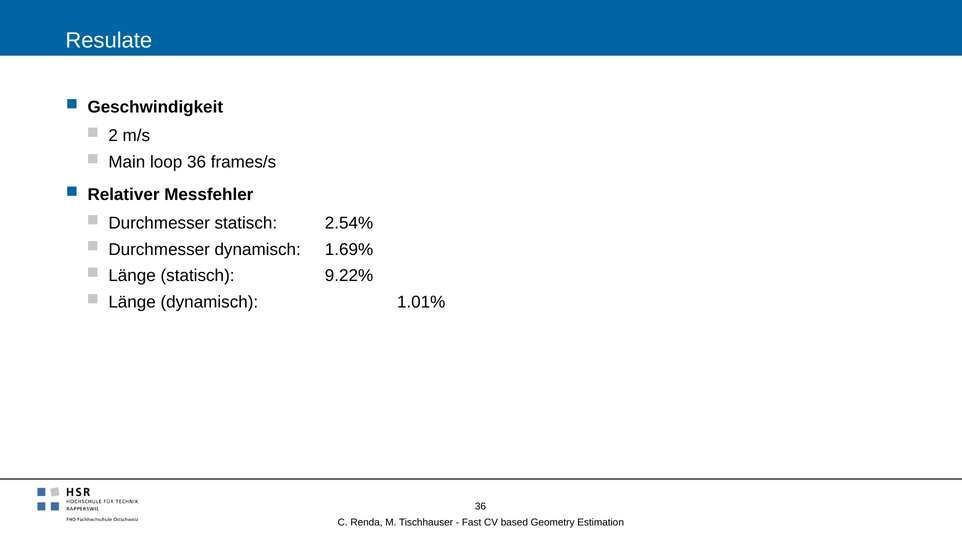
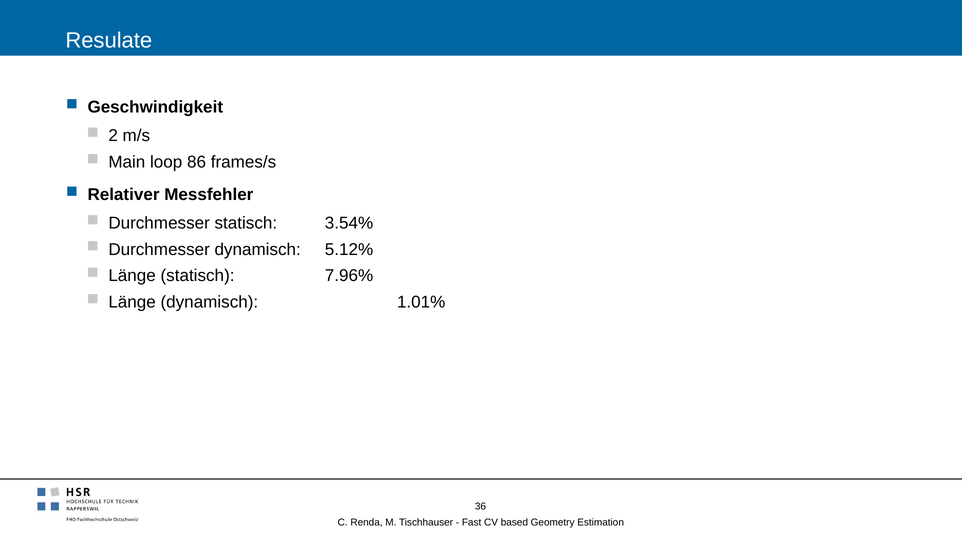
loop 36: 36 -> 86
2.54%: 2.54% -> 3.54%
1.69%: 1.69% -> 5.12%
9.22%: 9.22% -> 7.96%
